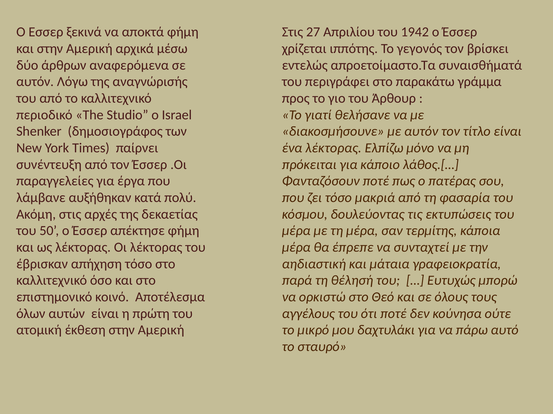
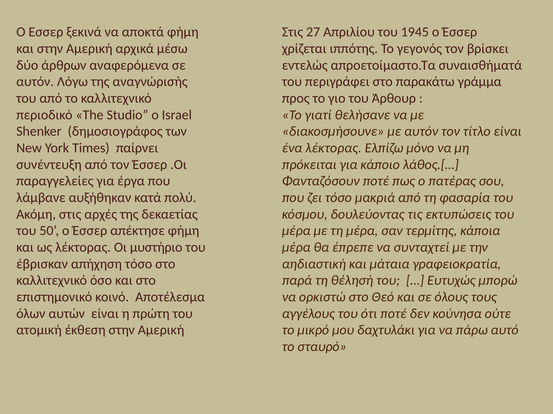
1942: 1942 -> 1945
Οι λέκτορας: λέκτορας -> μυστήριο
